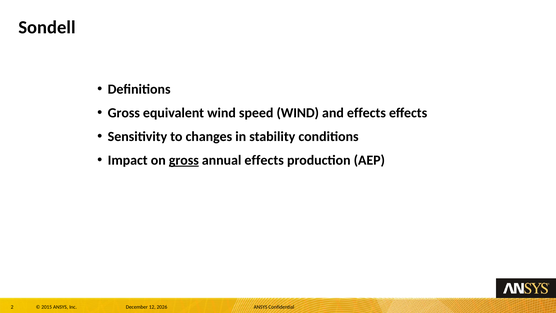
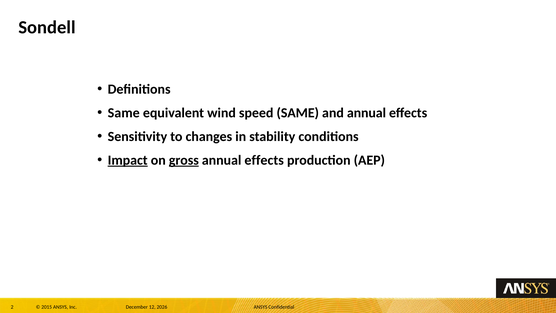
Gross at (124, 113): Gross -> Same
speed WIND: WIND -> SAME
and effects: effects -> annual
Impact underline: none -> present
